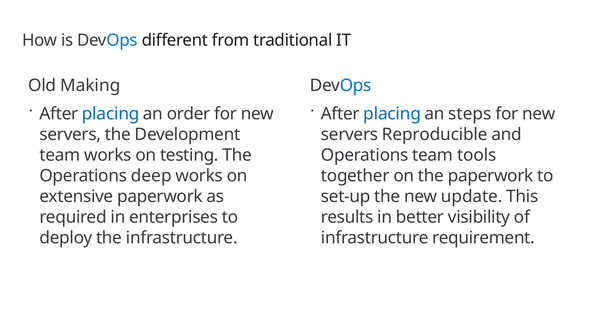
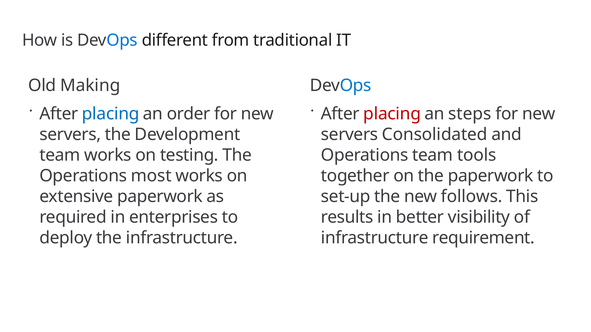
placing at (392, 114) colour: blue -> red
Reproducible: Reproducible -> Consolidated
deep: deep -> most
update: update -> follows
